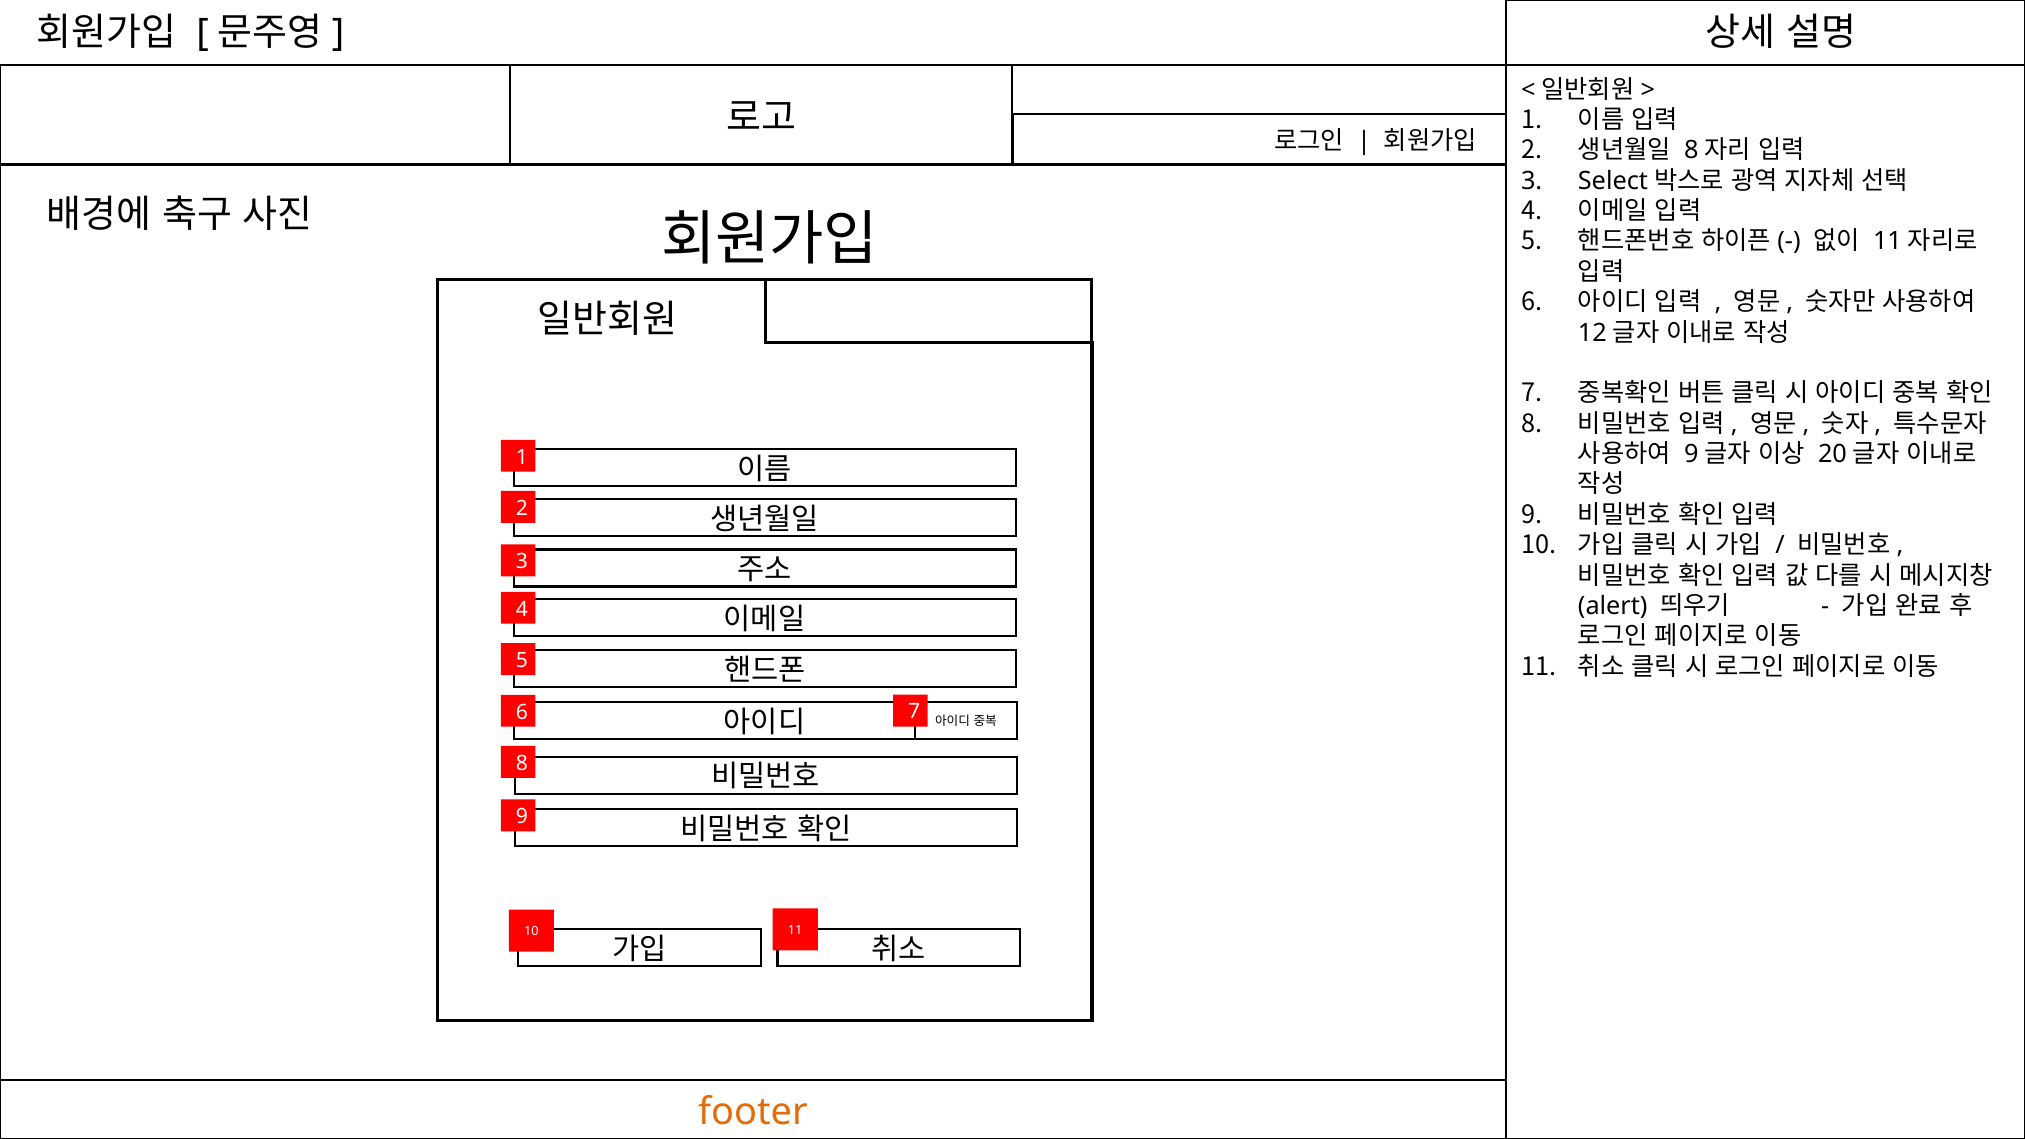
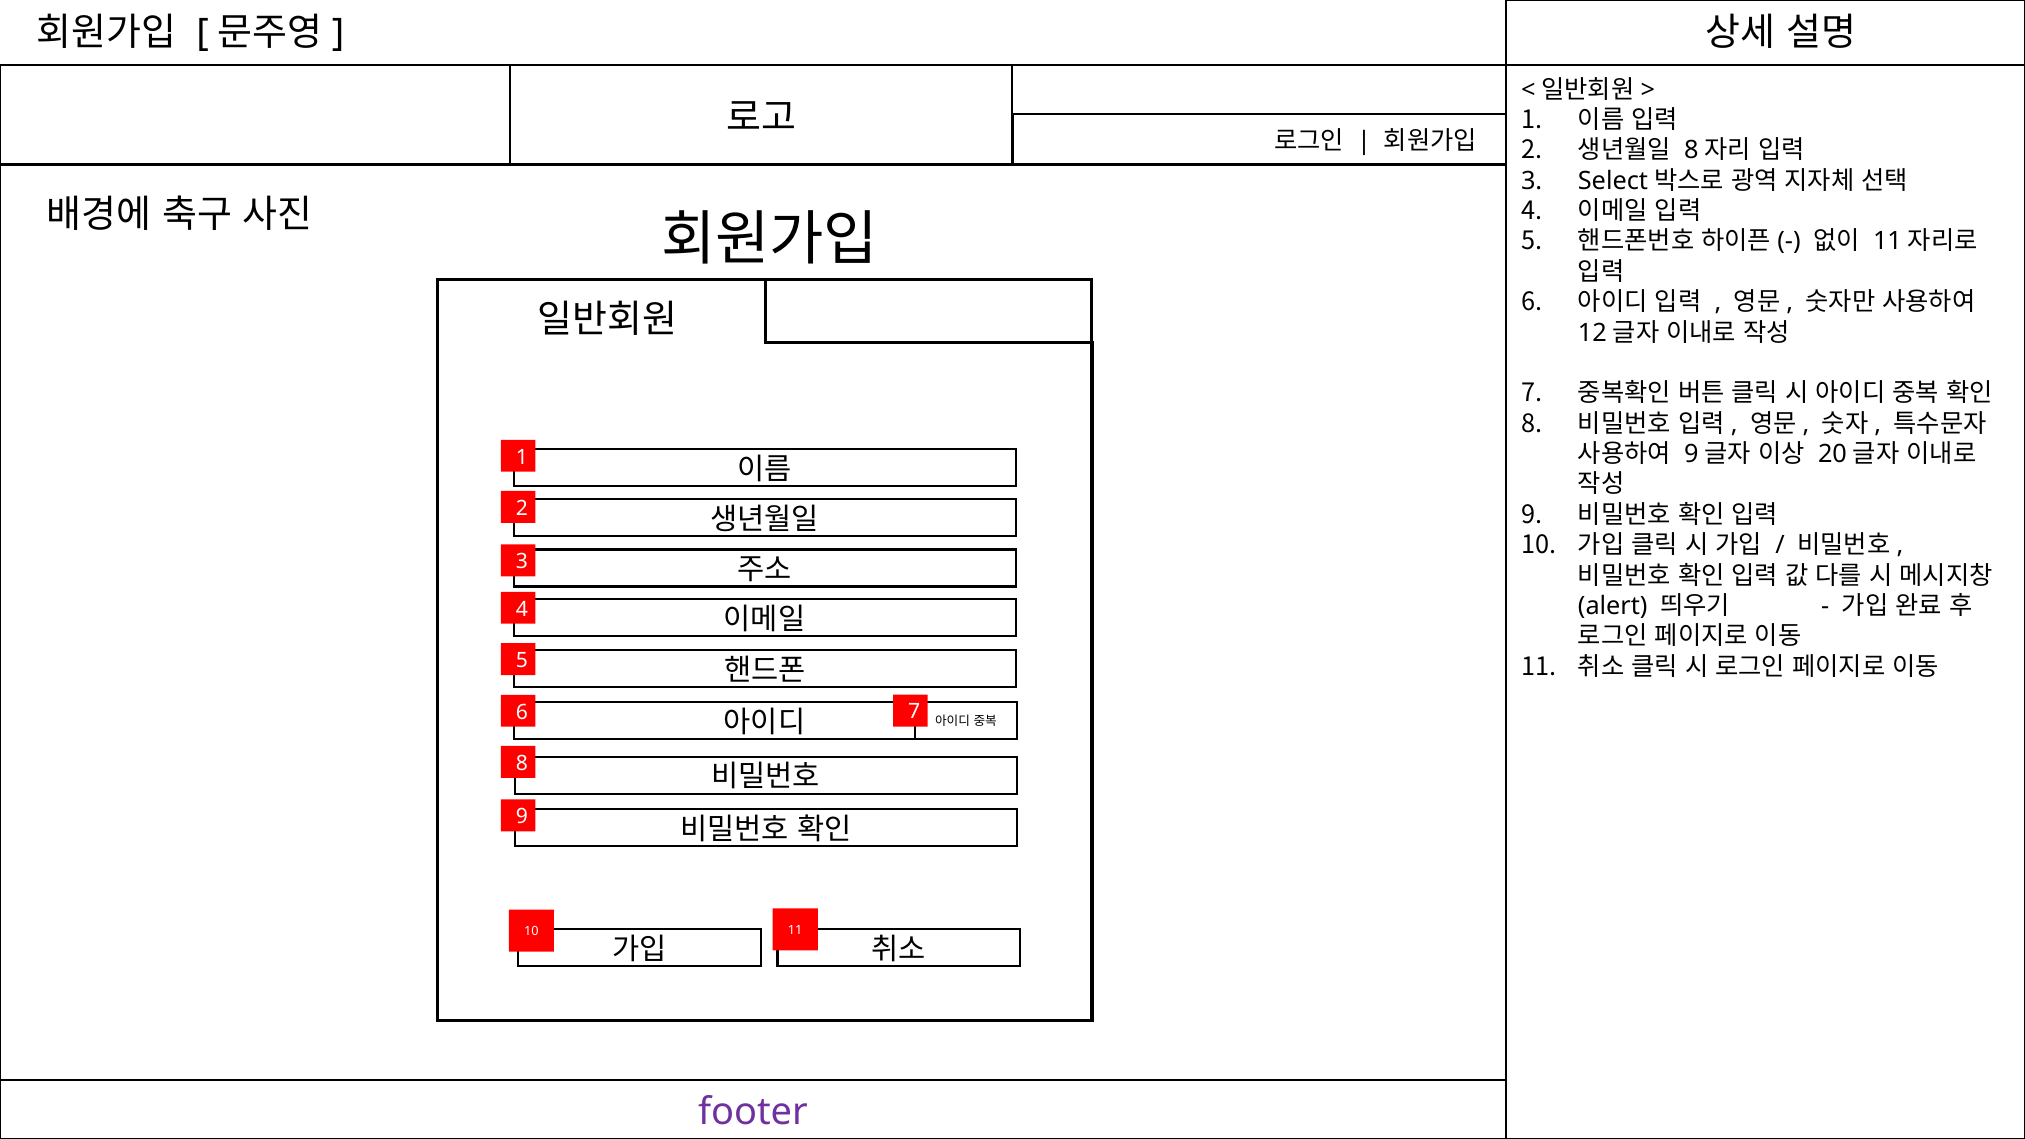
footer colour: orange -> purple
